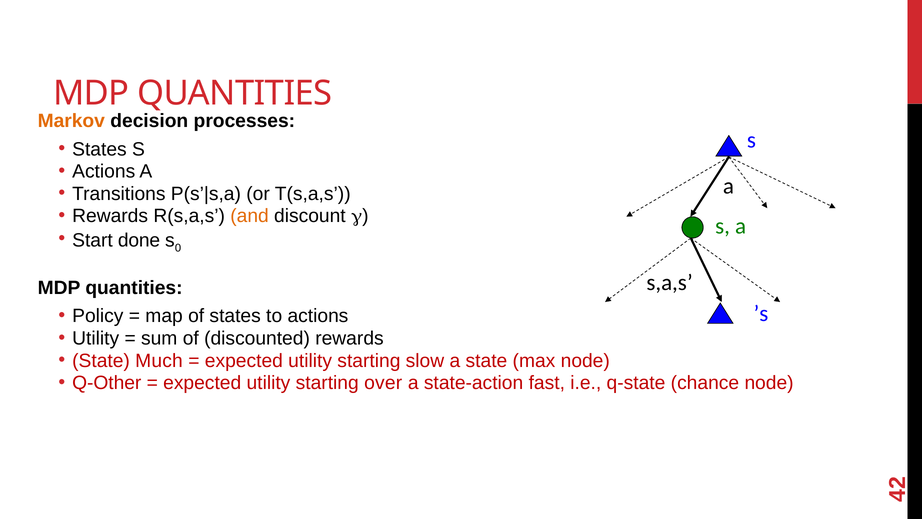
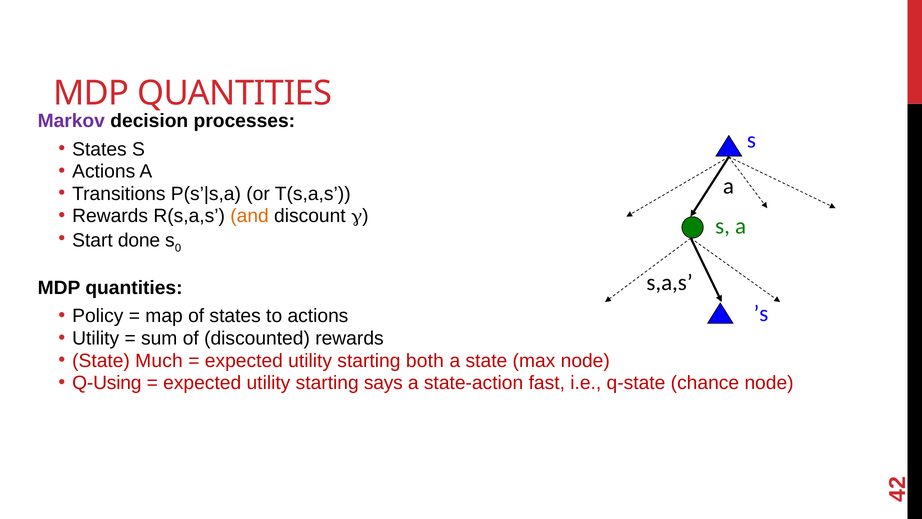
Markov colour: orange -> purple
slow: slow -> both
Q-Other: Q-Other -> Q-Using
over: over -> says
